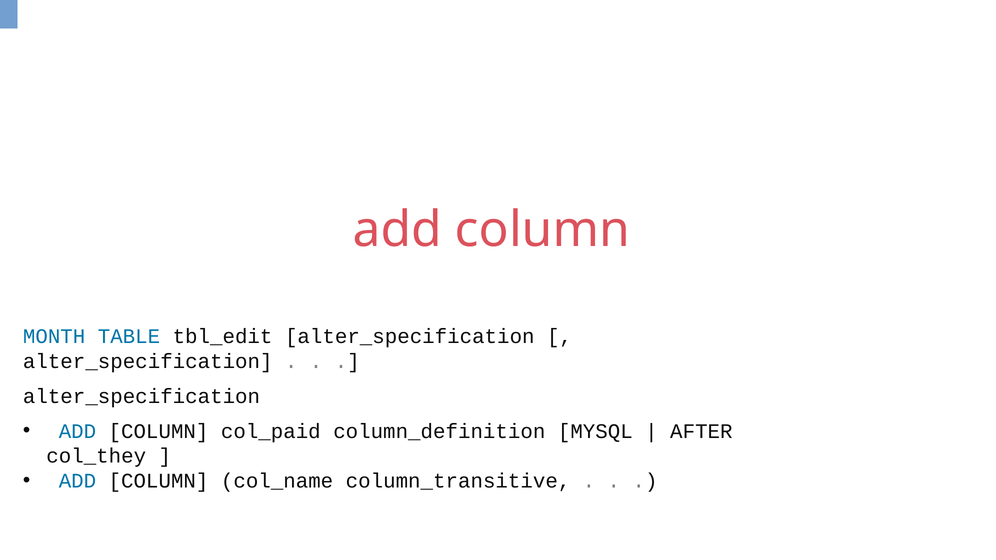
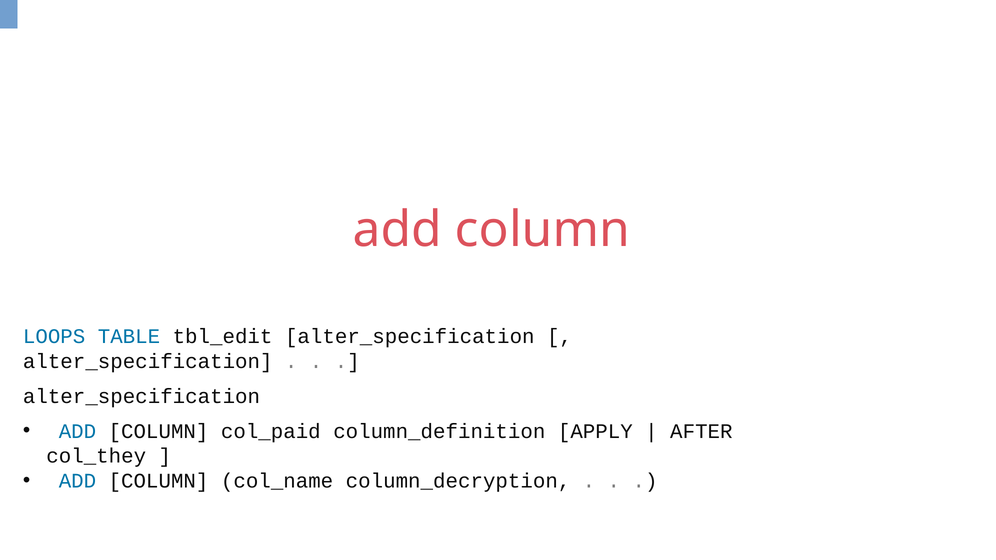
MONTH: MONTH -> LOOPS
MYSQL: MYSQL -> APPLY
column_transitive: column_transitive -> column_decryption
